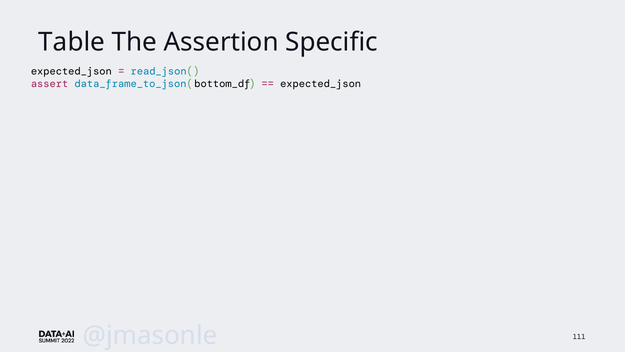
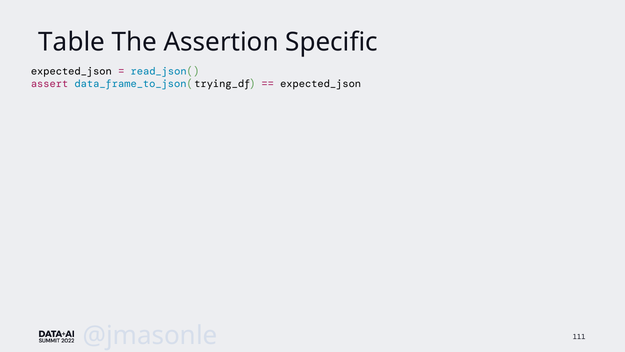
bottom_df: bottom_df -> trying_df
